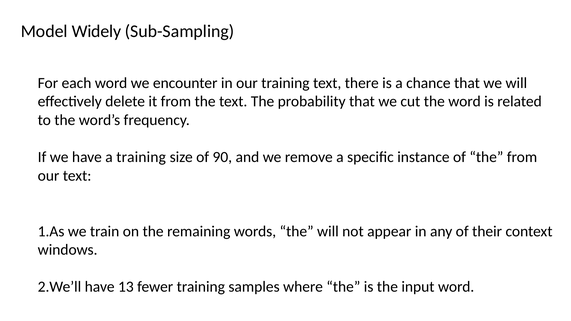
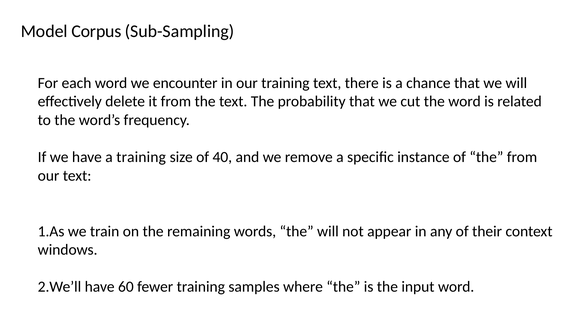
Widely: Widely -> Corpus
90: 90 -> 40
13: 13 -> 60
